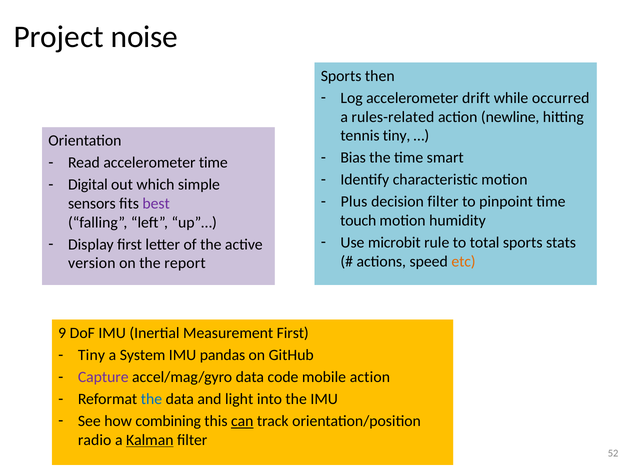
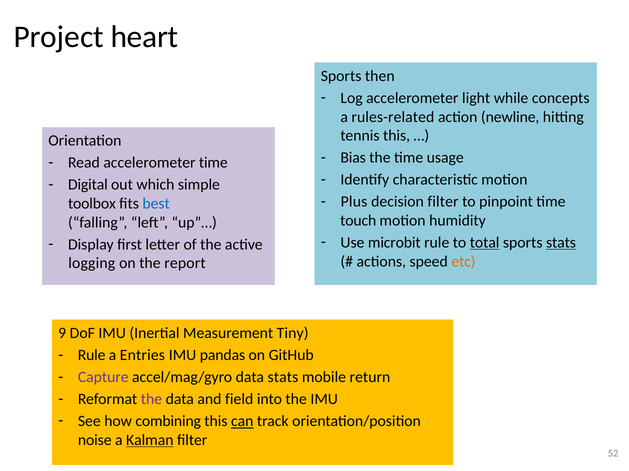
noise: noise -> heart
drift: drift -> light
occurred: occurred -> concepts
tennis tiny: tiny -> this
smart: smart -> usage
sensors: sensors -> toolbox
best colour: purple -> blue
total underline: none -> present
stats at (561, 243) underline: none -> present
version: version -> logging
Measurement First: First -> Tiny
Tiny at (91, 356): Tiny -> Rule
System: System -> Entries
data code: code -> stats
mobile action: action -> return
the at (151, 400) colour: blue -> purple
light: light -> field
radio: radio -> noise
